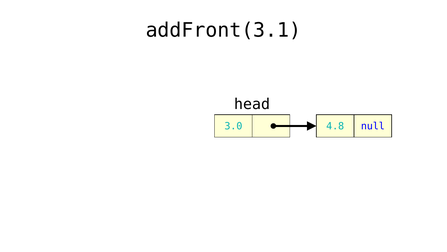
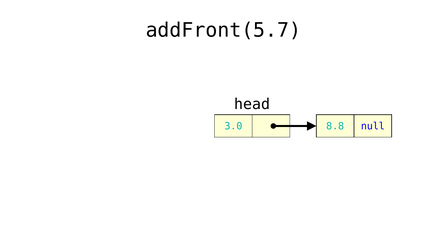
addFront(3.1: addFront(3.1 -> addFront(5.7
4.8: 4.8 -> 8.8
